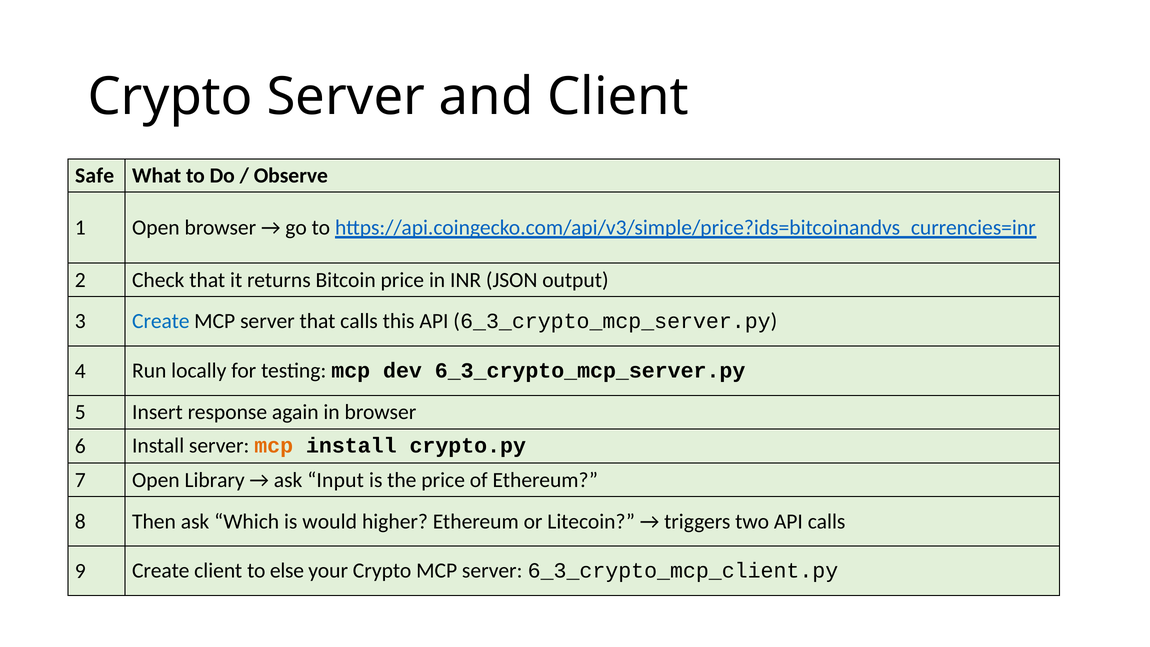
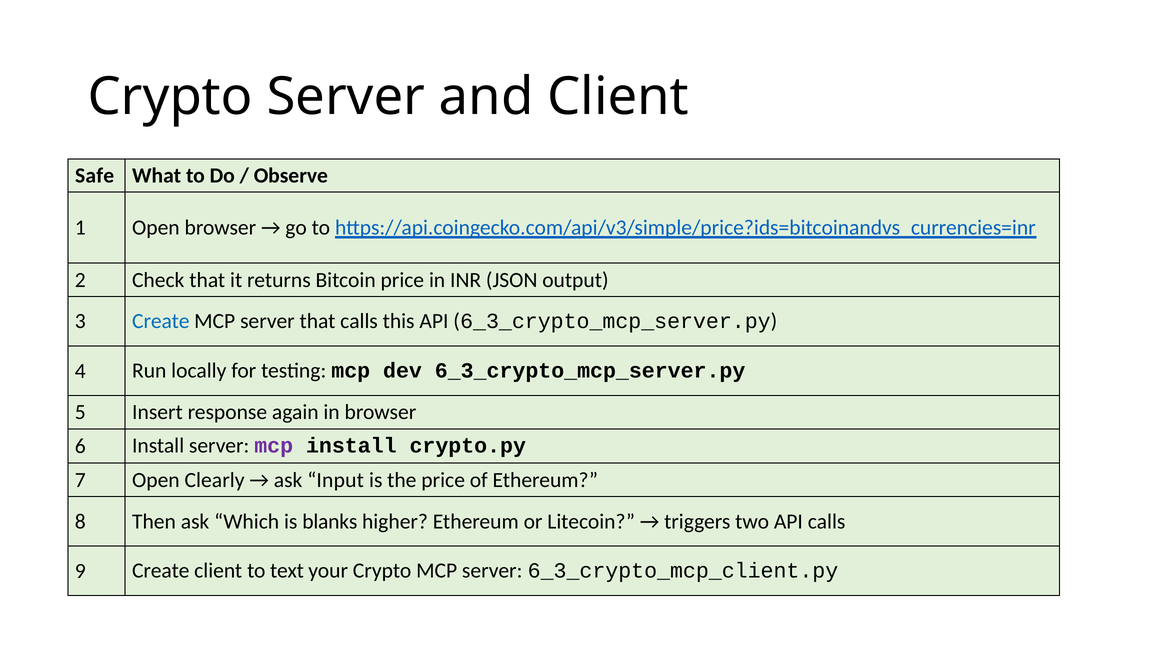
mcp at (274, 446) colour: orange -> purple
Library: Library -> Clearly
would: would -> blanks
else: else -> text
